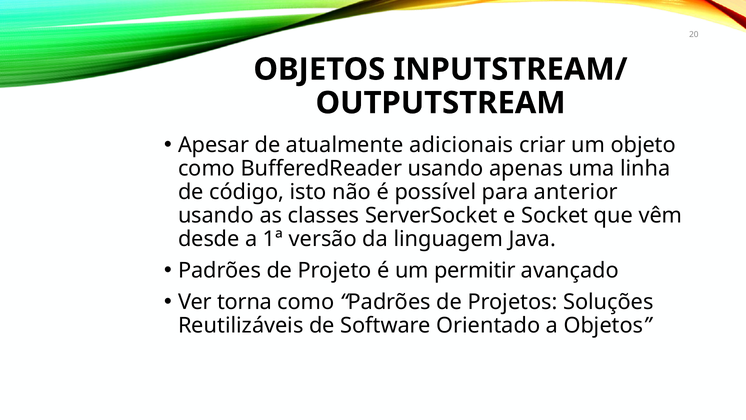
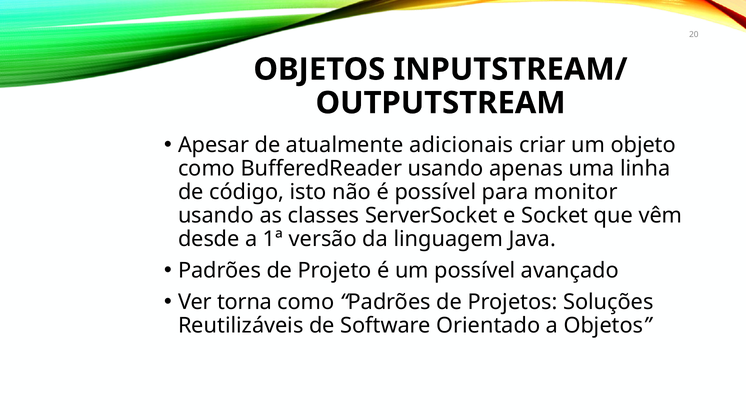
anterior: anterior -> monitor
um permitir: permitir -> possível
